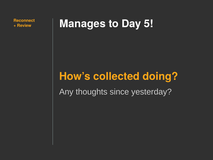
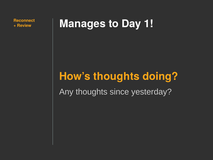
5: 5 -> 1
How’s collected: collected -> thoughts
